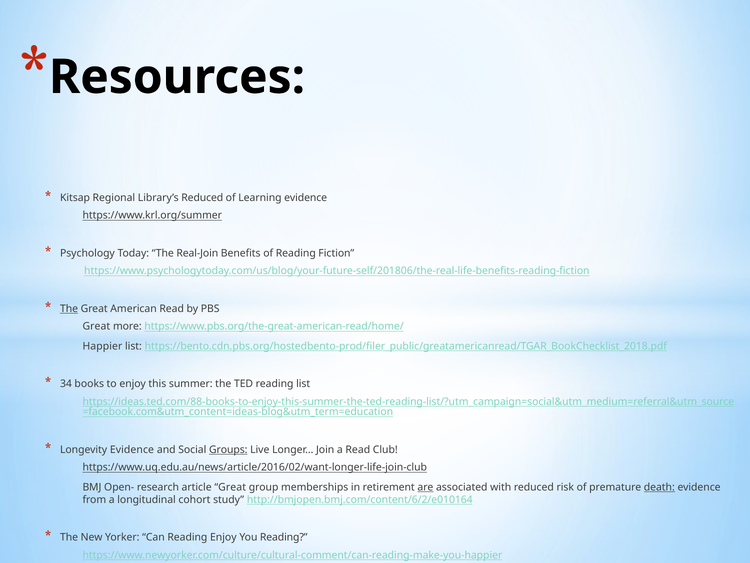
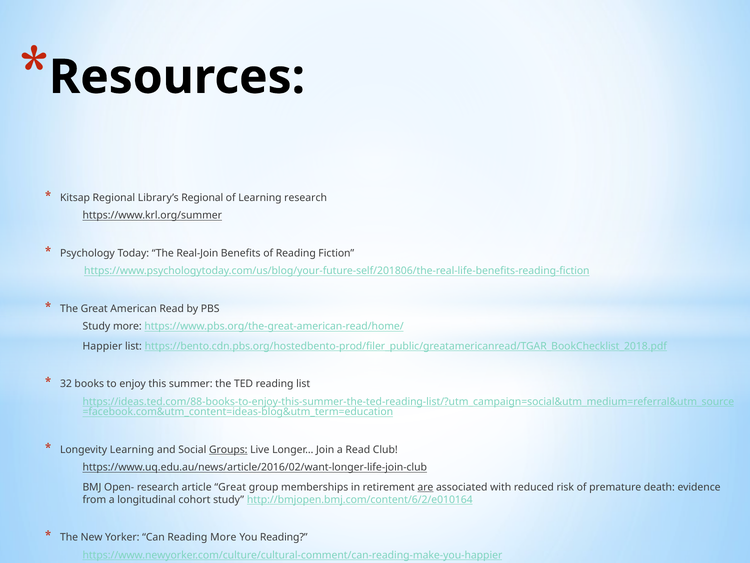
Library’s Reduced: Reduced -> Regional
Learning evidence: evidence -> research
The at (69, 308) underline: present -> none
Great at (96, 326): Great -> Study
34: 34 -> 32
Longevity Evidence: Evidence -> Learning
death underline: present -> none
Reading Enjoy: Enjoy -> More
